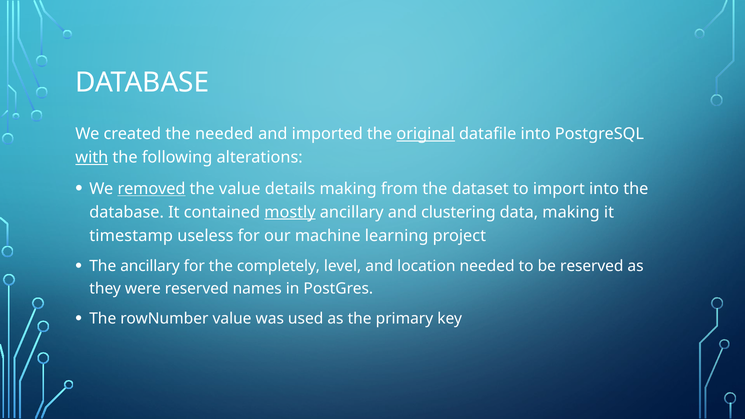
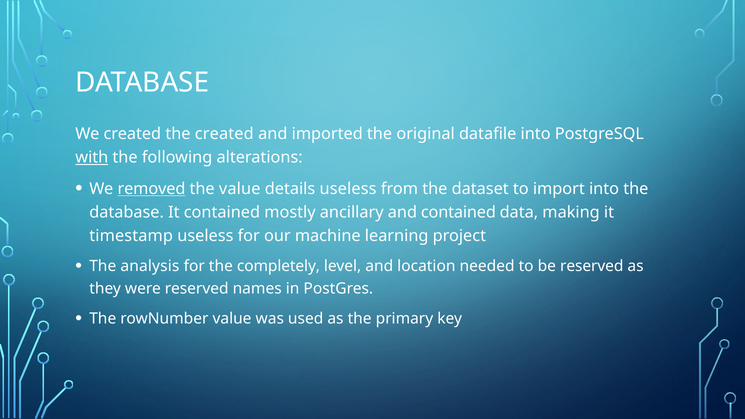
the needed: needed -> created
original underline: present -> none
details making: making -> useless
mostly underline: present -> none
and clustering: clustering -> contained
The ancillary: ancillary -> analysis
